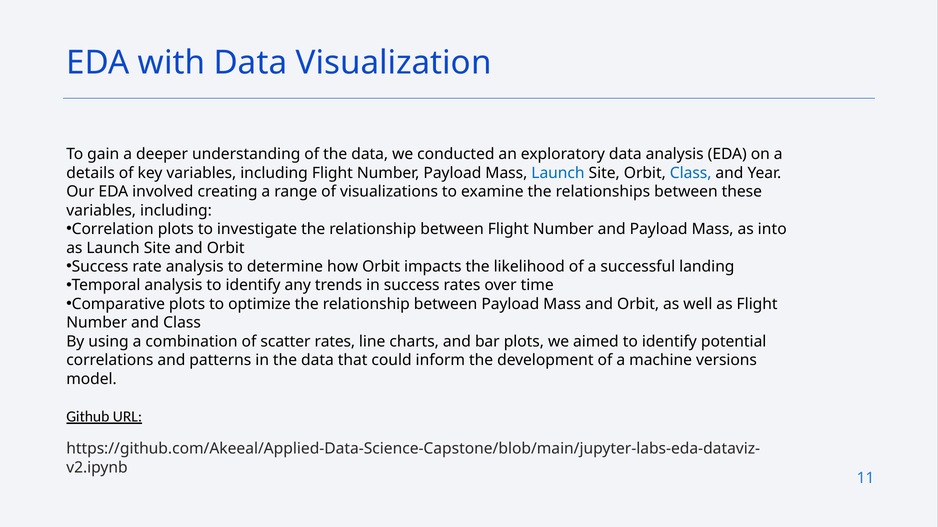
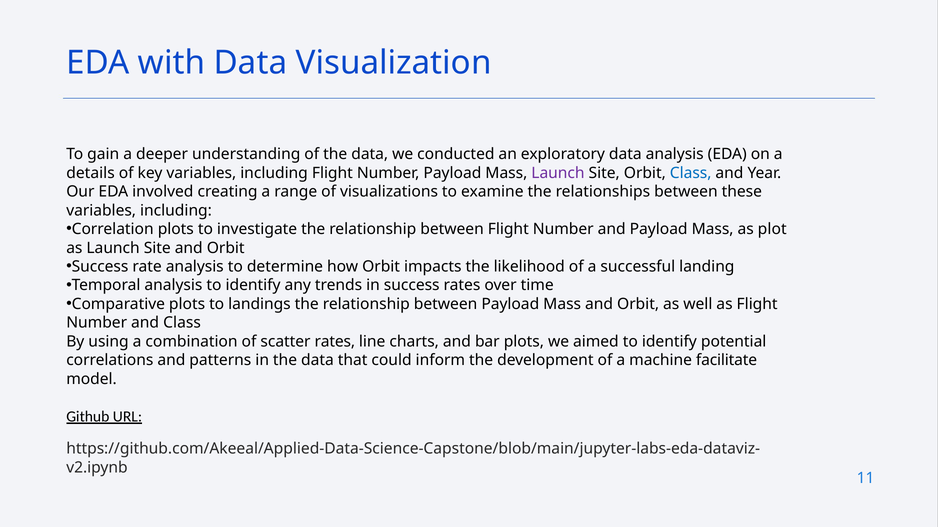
Launch at (558, 173) colour: blue -> purple
into: into -> plot
optimize: optimize -> landings
versions: versions -> facilitate
